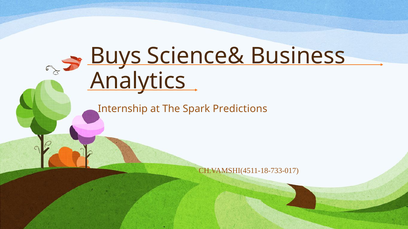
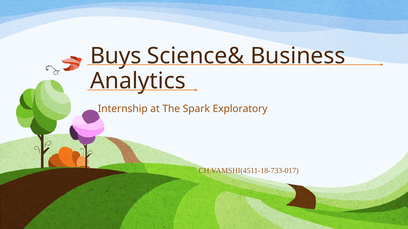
Predictions: Predictions -> Exploratory
